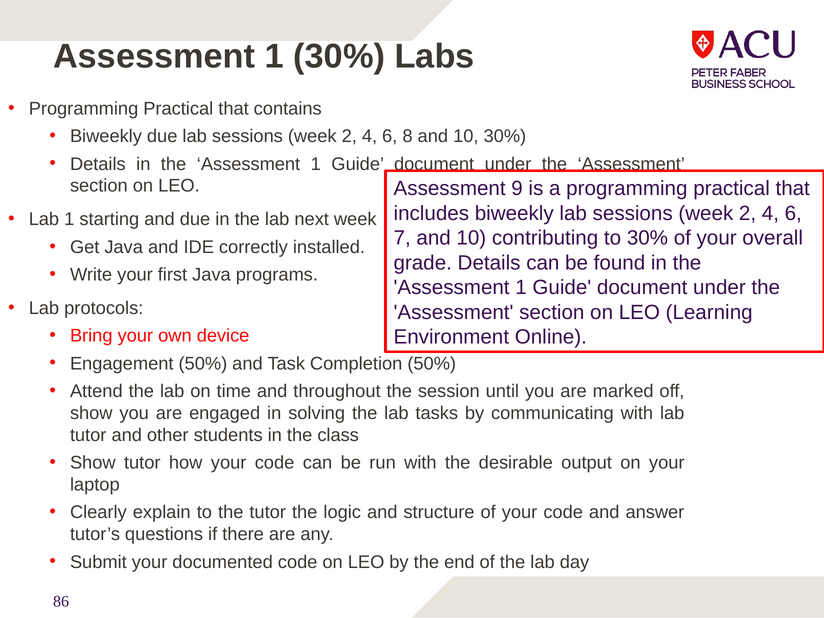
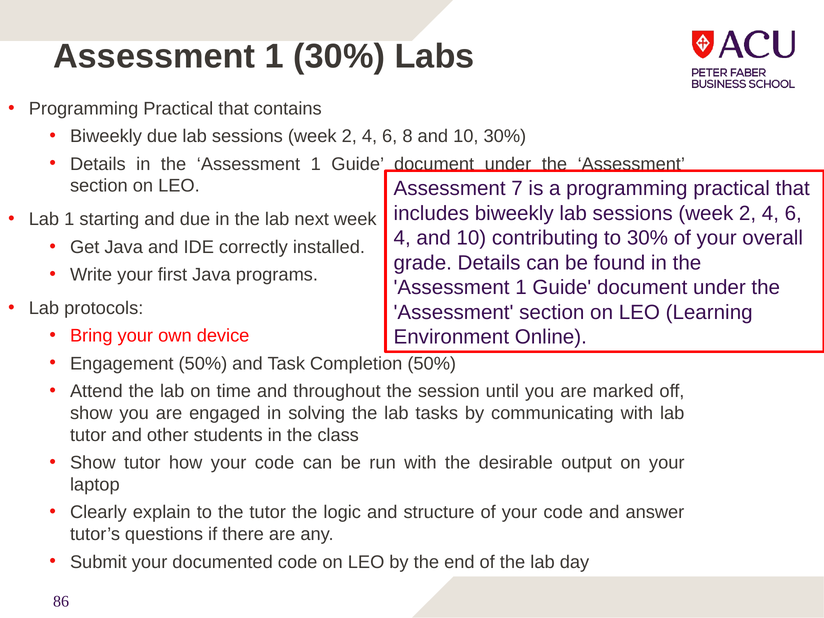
9: 9 -> 7
7 at (402, 238): 7 -> 4
